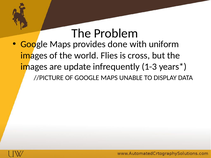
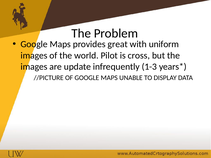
done: done -> great
Flies: Flies -> Pilot
